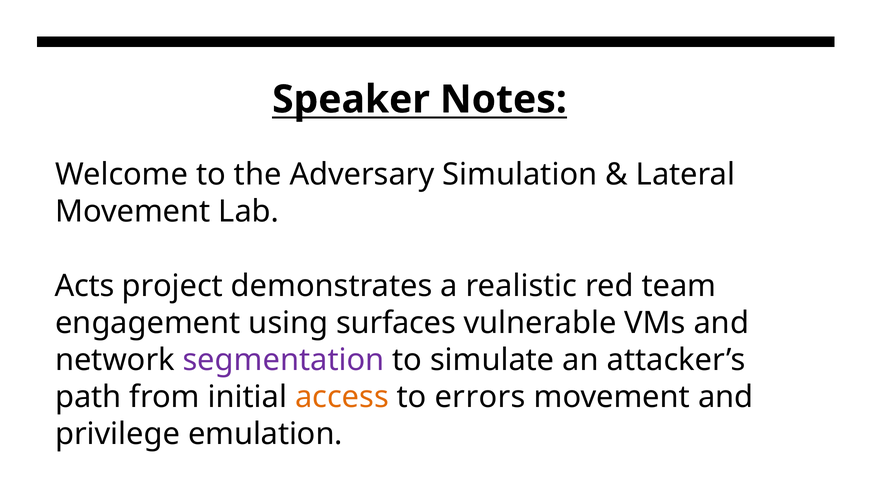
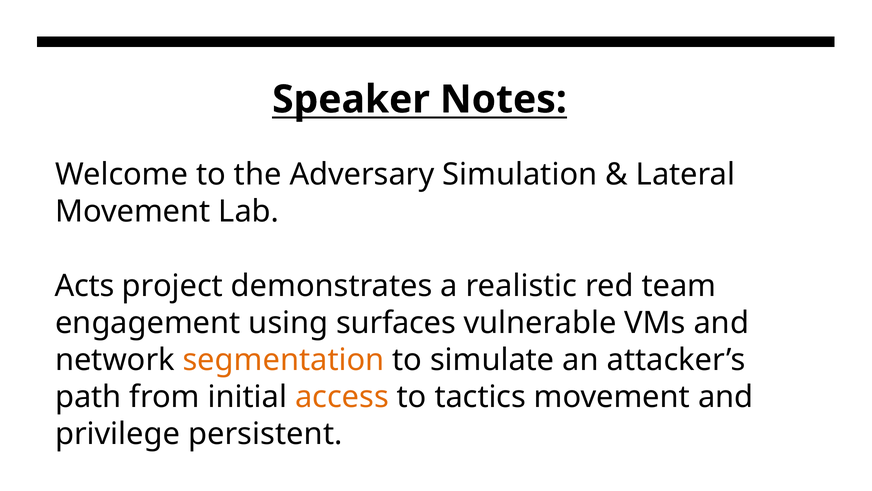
segmentation colour: purple -> orange
errors: errors -> tactics
emulation: emulation -> persistent
